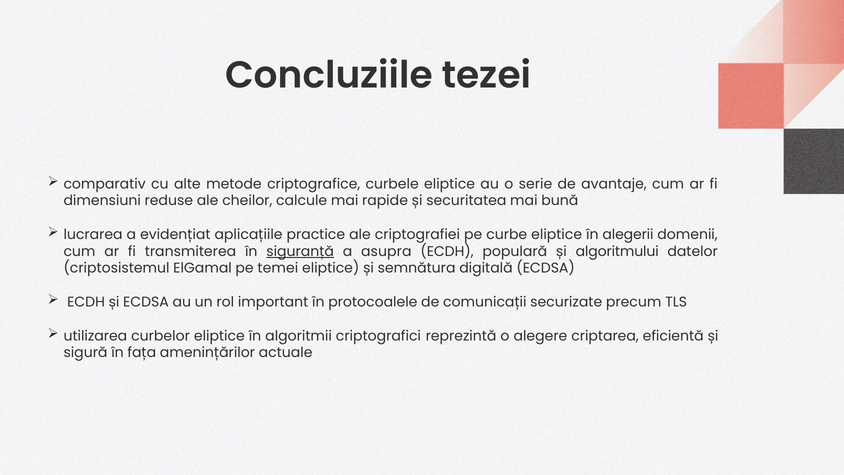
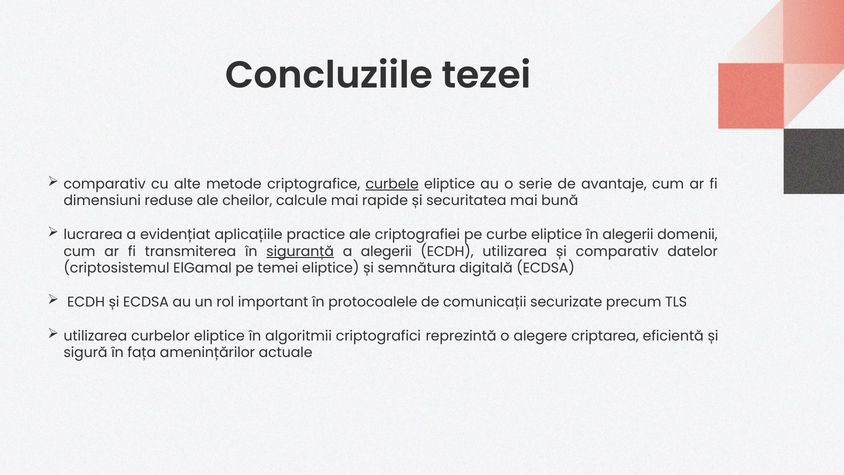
curbele underline: none -> present
a asupra: asupra -> alegerii
ECDH populară: populară -> utilizarea
și algoritmului: algoritmului -> comparativ
